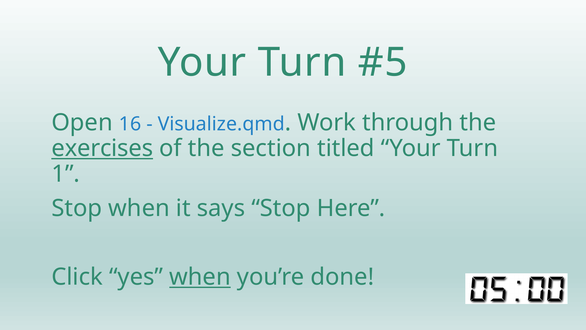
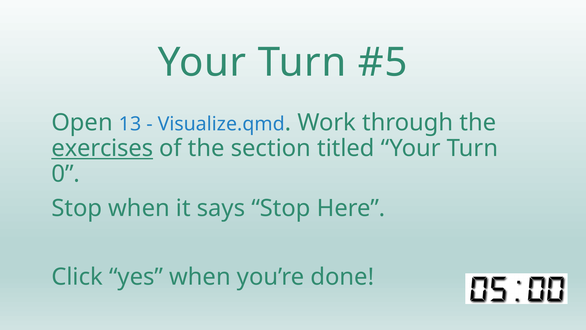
16: 16 -> 13
1: 1 -> 0
when at (200, 277) underline: present -> none
